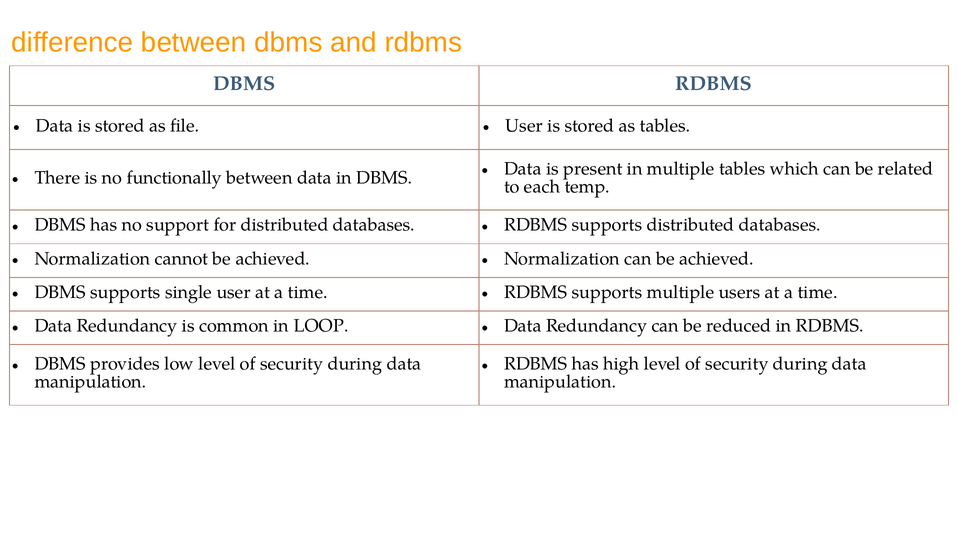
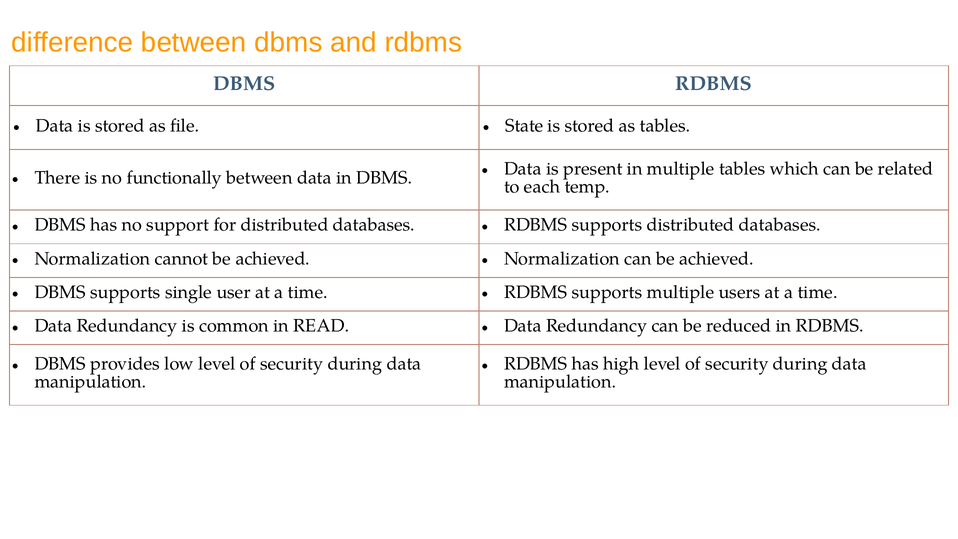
User at (524, 126): User -> State
LOOP: LOOP -> READ
